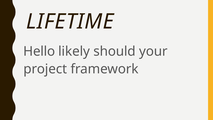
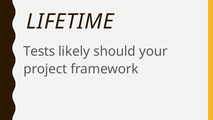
Hello: Hello -> Tests
